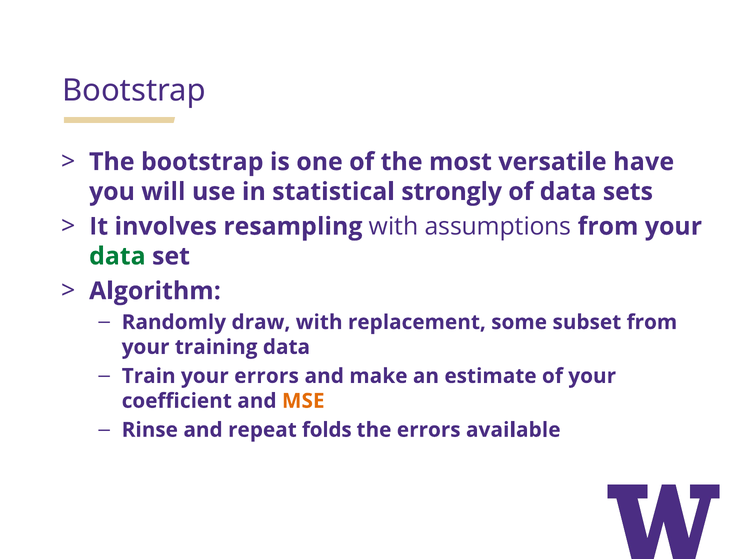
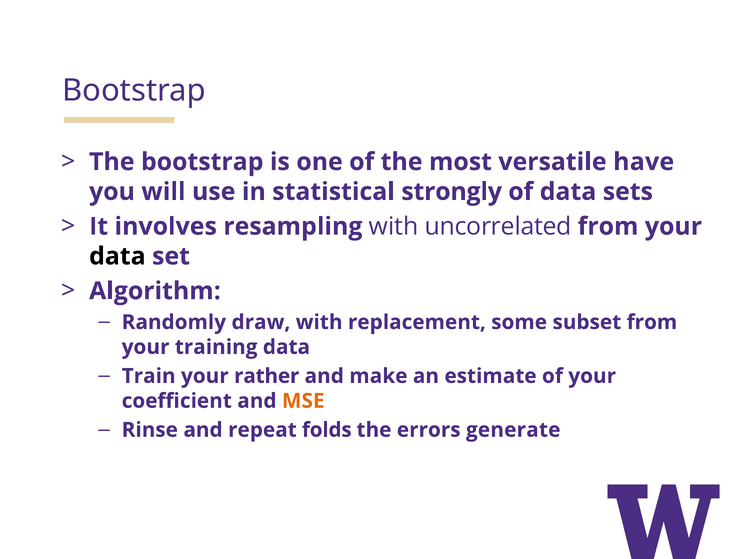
assumptions: assumptions -> uncorrelated
data at (117, 257) colour: green -> black
your errors: errors -> rather
available: available -> generate
